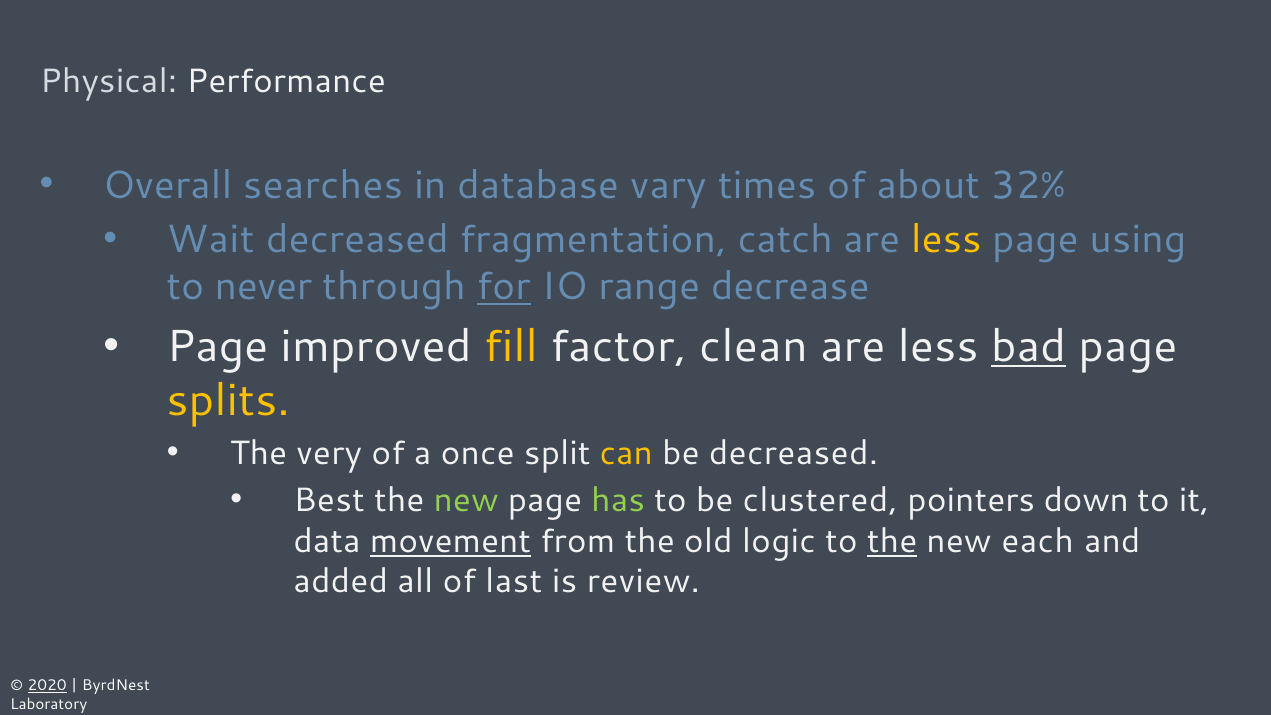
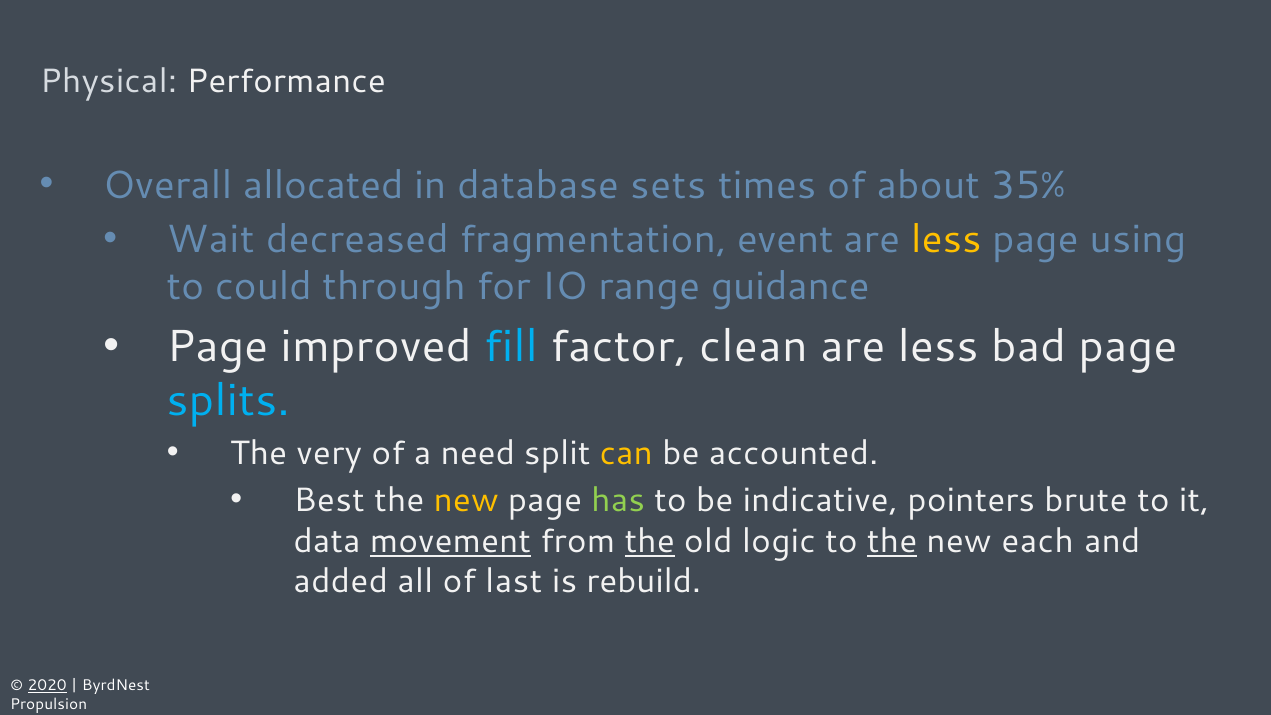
searches: searches -> allocated
vary: vary -> sets
32%: 32% -> 35%
catch: catch -> event
never: never -> could
for underline: present -> none
decrease: decrease -> guidance
fill colour: yellow -> light blue
bad underline: present -> none
splits colour: yellow -> light blue
once: once -> need
be decreased: decreased -> accounted
new at (466, 501) colour: light green -> yellow
clustered: clustered -> indicative
down: down -> brute
the at (650, 541) underline: none -> present
review: review -> rebuild
Laboratory: Laboratory -> Propulsion
